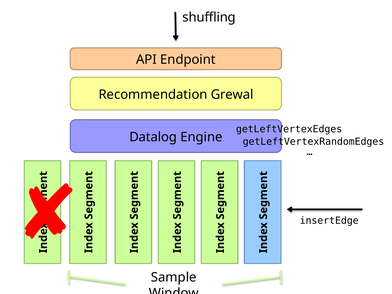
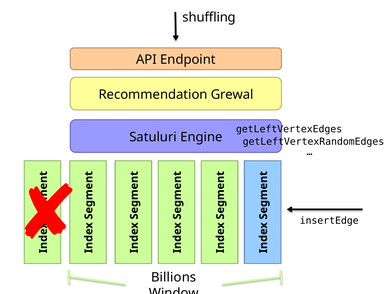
Datalog: Datalog -> Satuluri
Sample: Sample -> Billions
